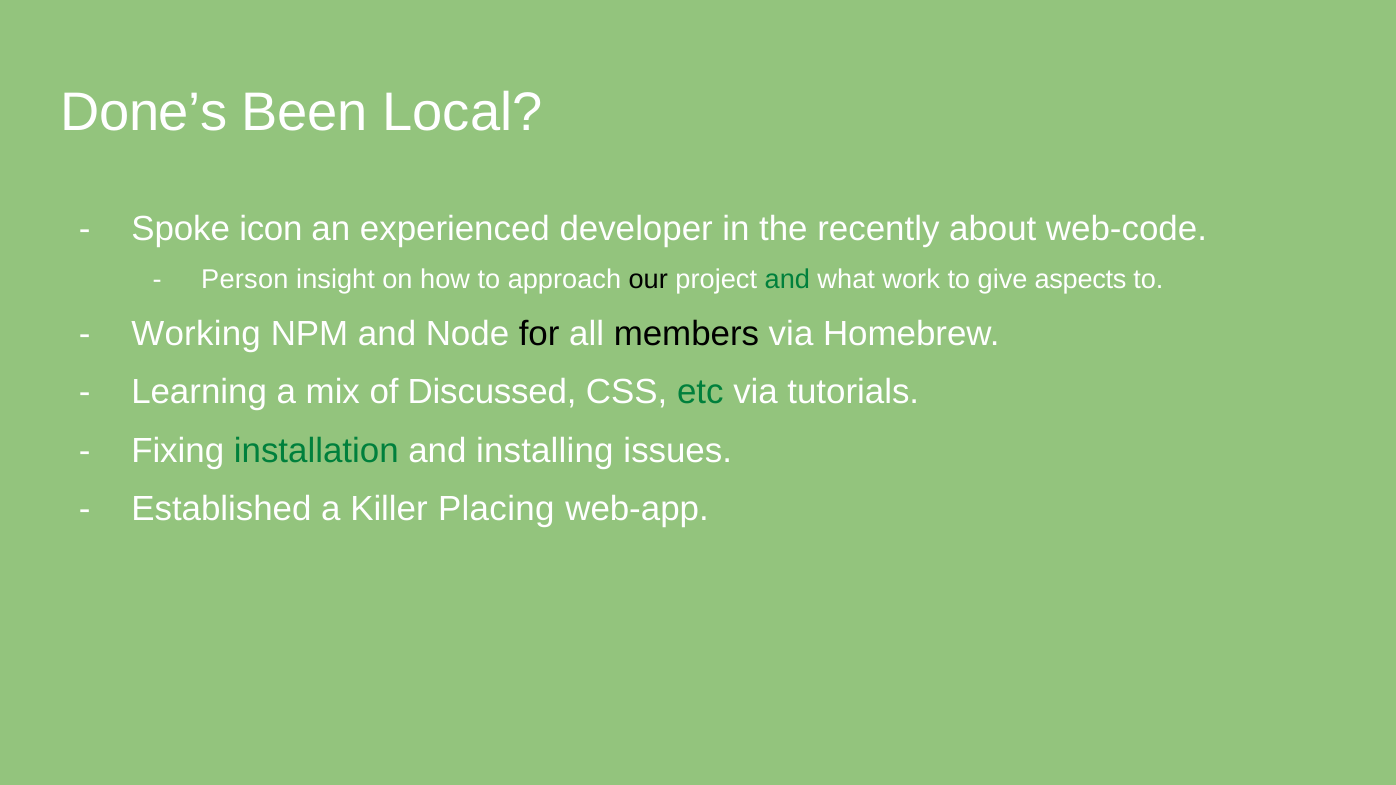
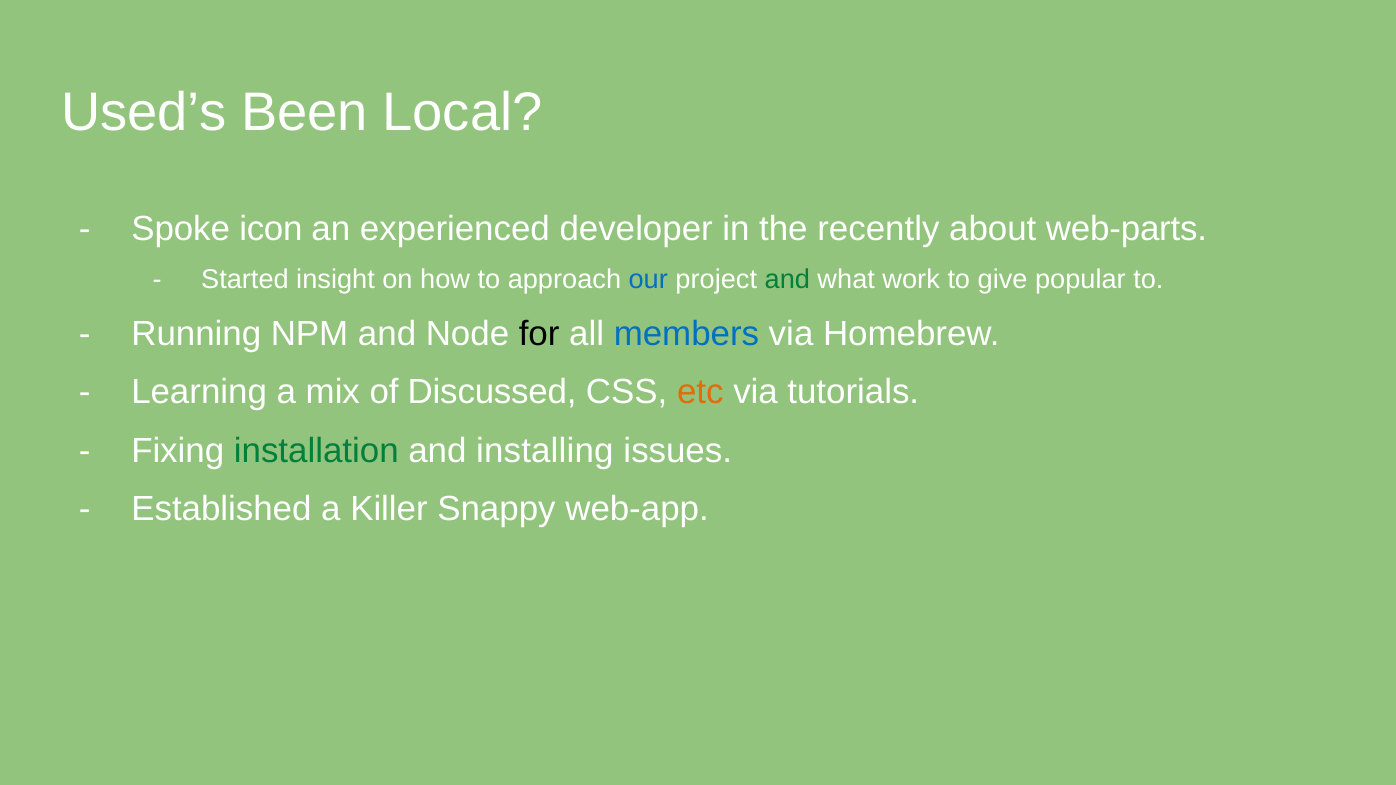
Done’s: Done’s -> Used’s
web-code: web-code -> web-parts
Person: Person -> Started
our colour: black -> blue
aspects: aspects -> popular
Working: Working -> Running
members colour: black -> blue
etc colour: green -> orange
Placing: Placing -> Snappy
